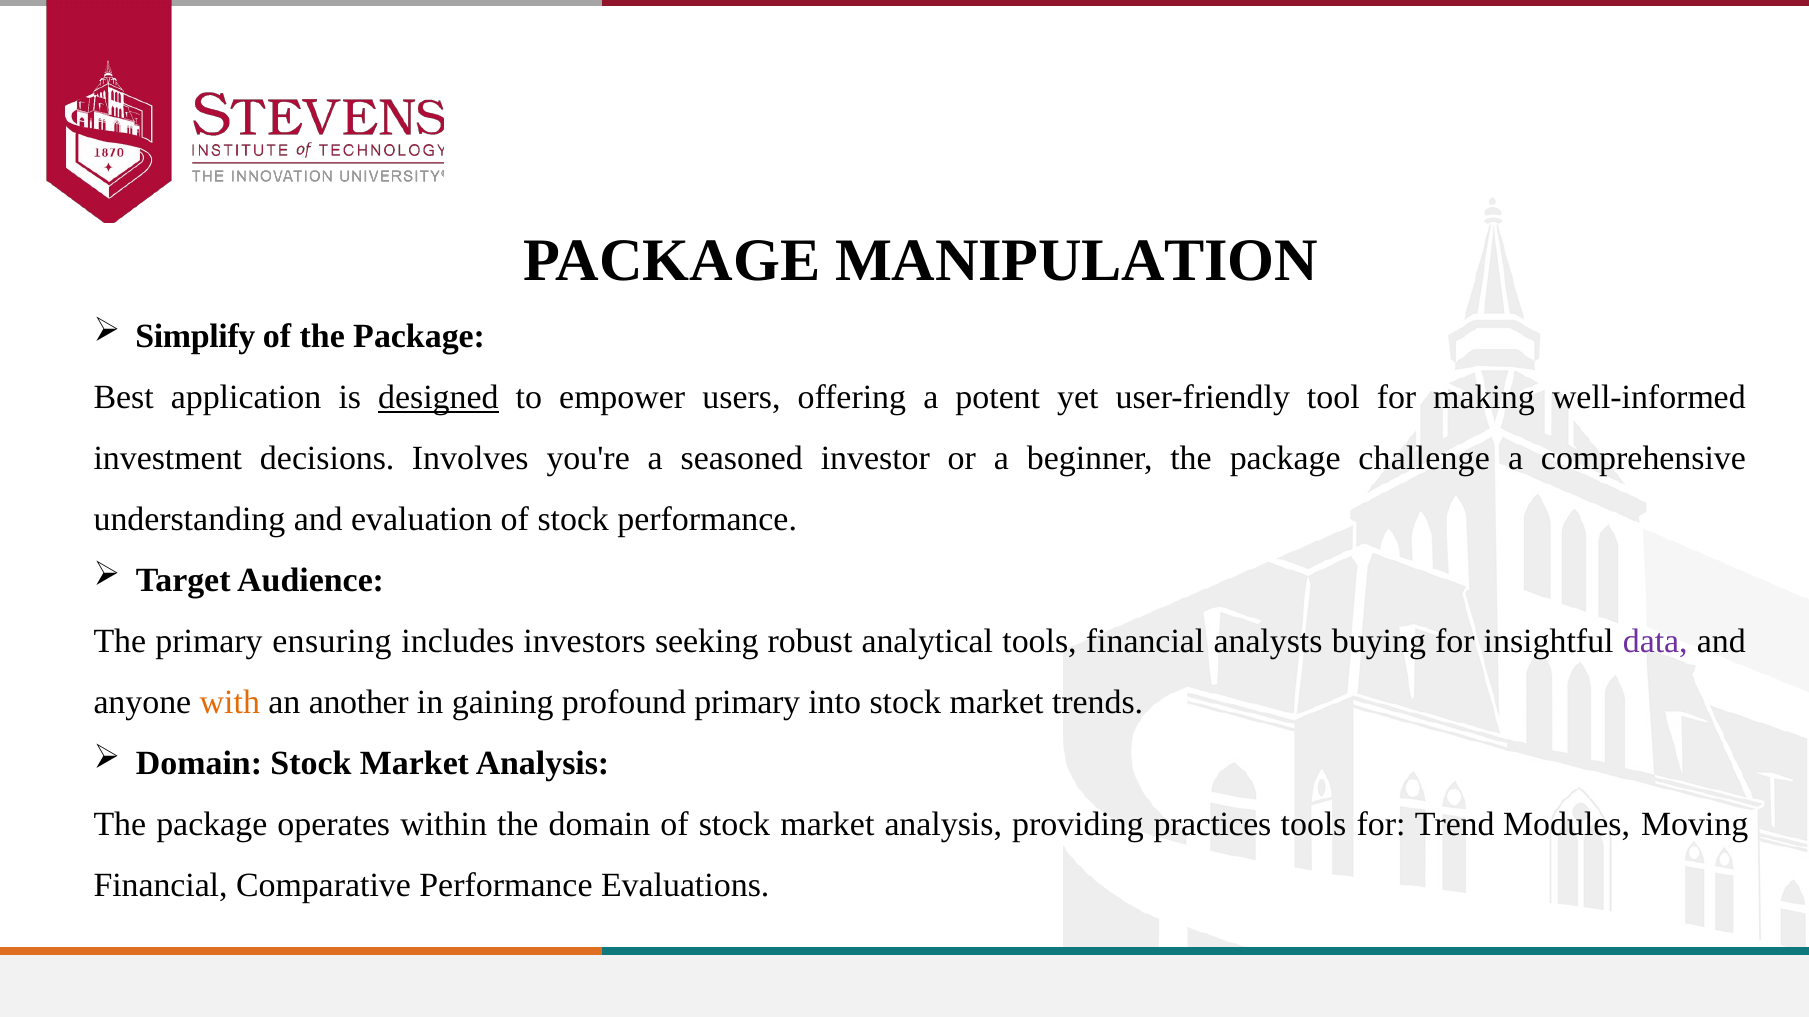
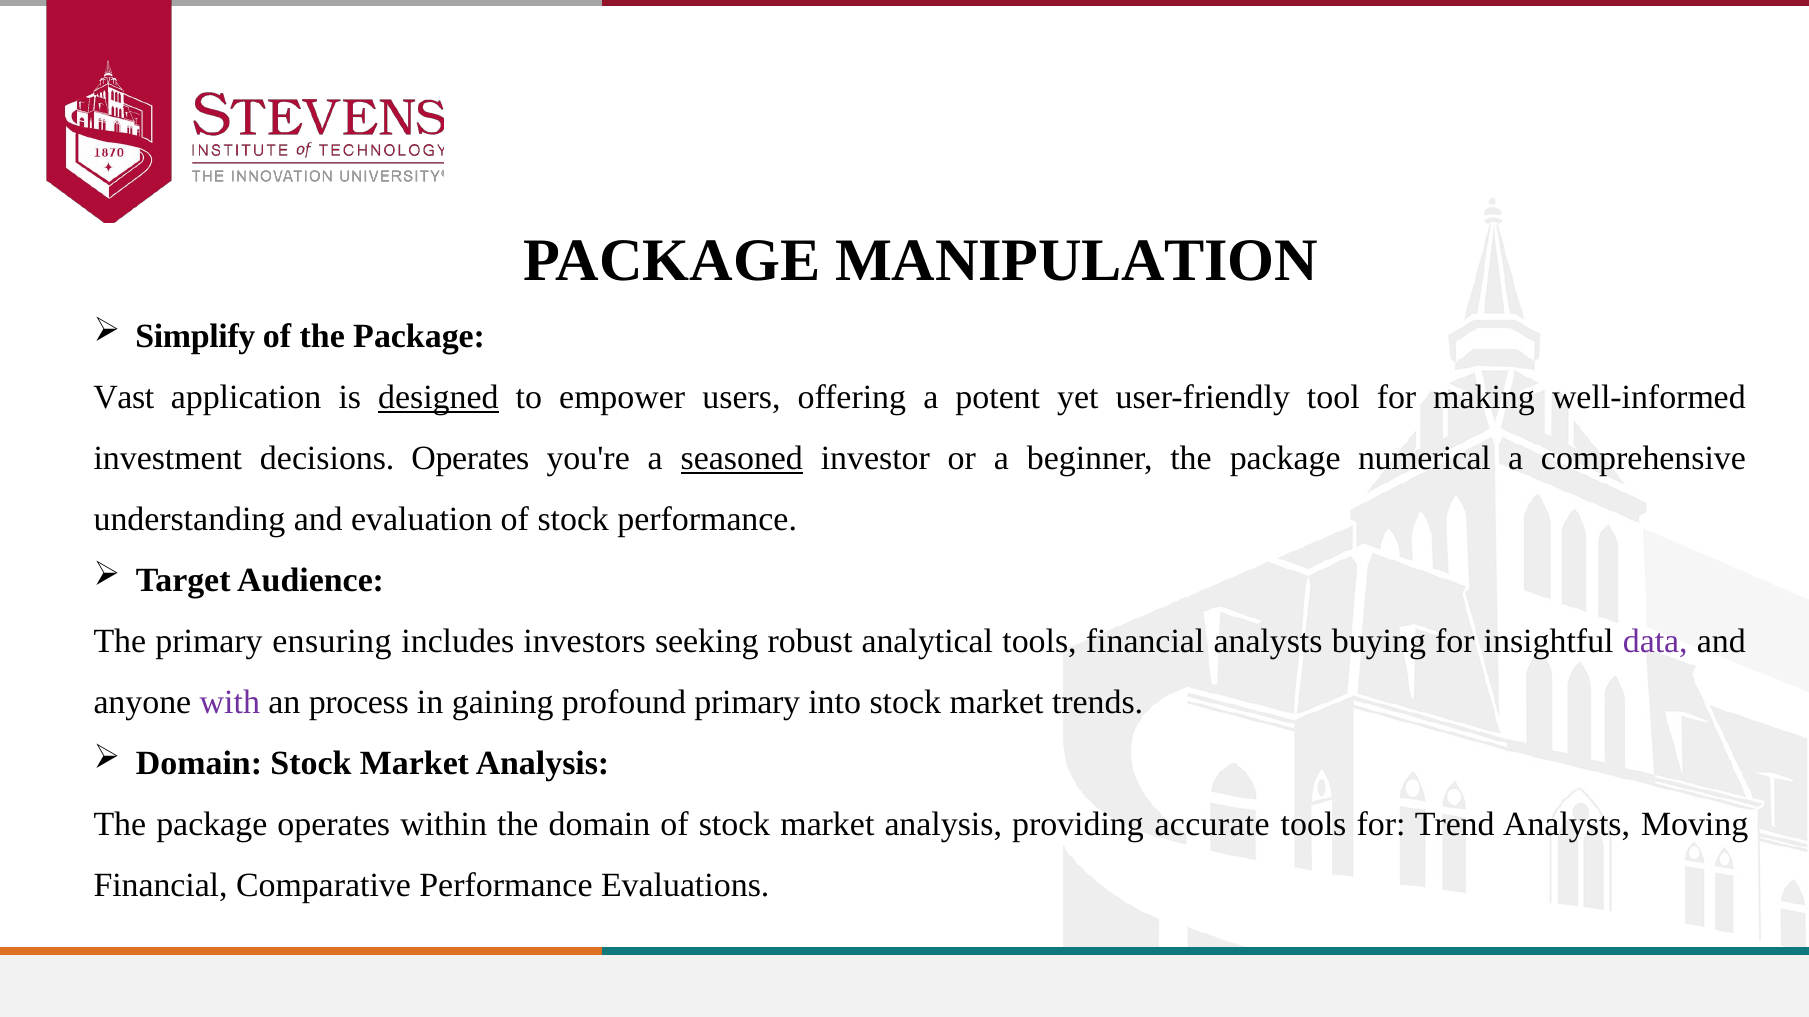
Best: Best -> Vast
decisions Involves: Involves -> Operates
seasoned underline: none -> present
challenge: challenge -> numerical
with colour: orange -> purple
another: another -> process
practices: practices -> accurate
Trend Modules: Modules -> Analysts
